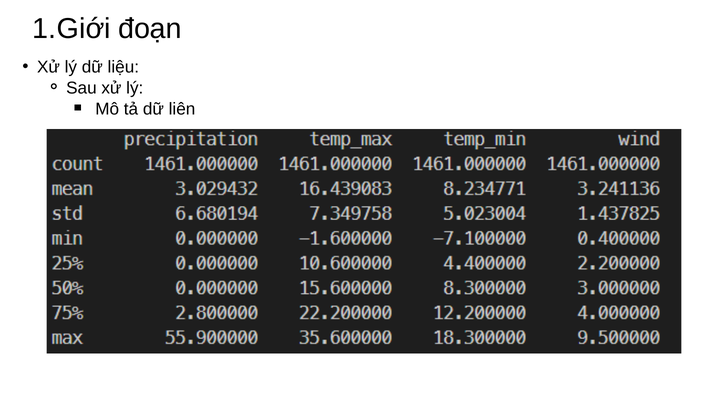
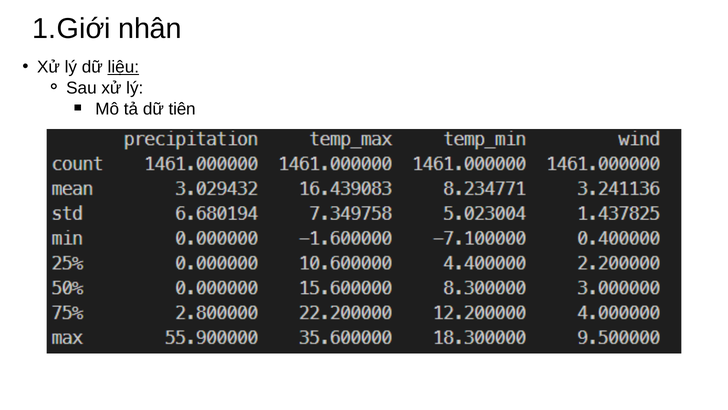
đoạn: đoạn -> nhân
liệu underline: none -> present
liên: liên -> tiên
